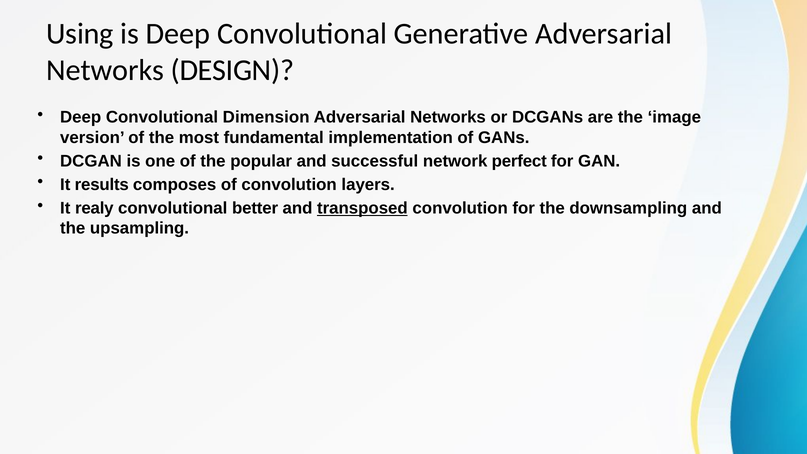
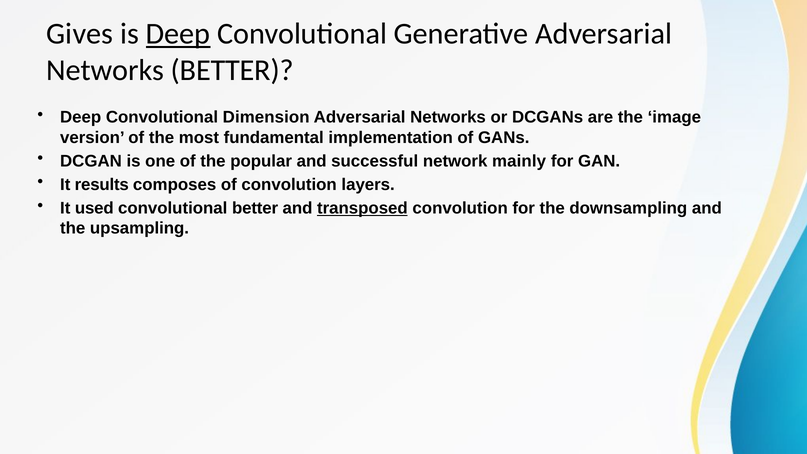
Using: Using -> Gives
Deep at (178, 34) underline: none -> present
Networks DESIGN: DESIGN -> BETTER
perfect: perfect -> mainly
realy: realy -> used
